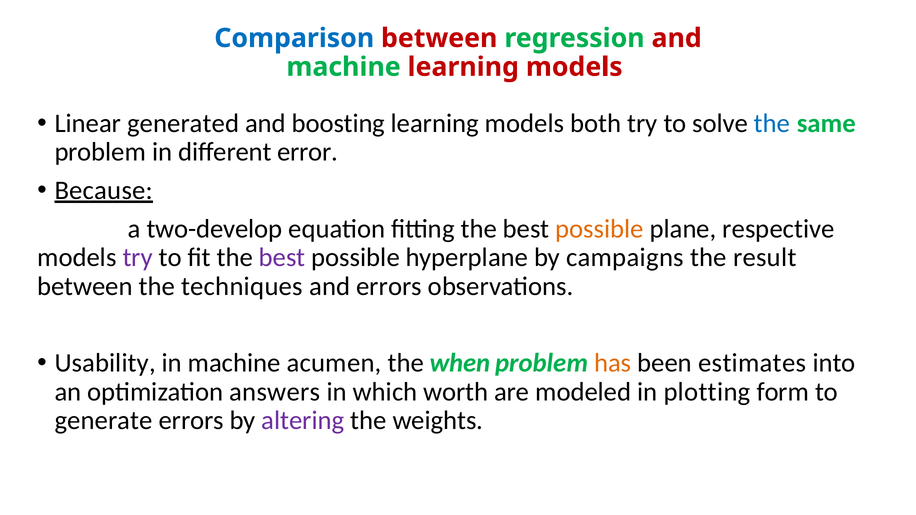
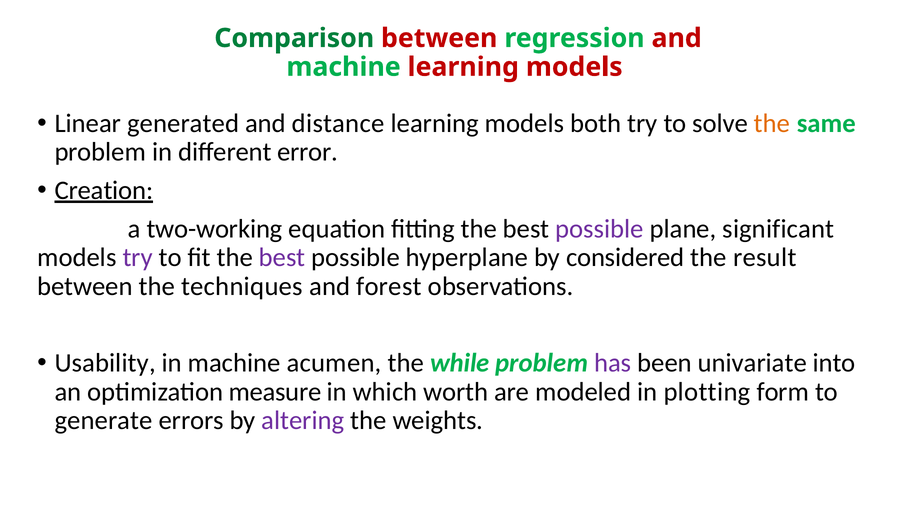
Comparison colour: blue -> green
boosting: boosting -> distance
the at (772, 123) colour: blue -> orange
Because: Because -> Creation
two-develop: two-develop -> two-working
possible at (599, 229) colour: orange -> purple
respective: respective -> significant
campaigns: campaigns -> considered
and errors: errors -> forest
when: when -> while
has colour: orange -> purple
estimates: estimates -> univariate
answers: answers -> measure
